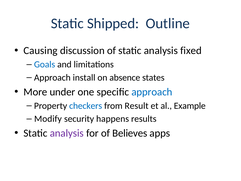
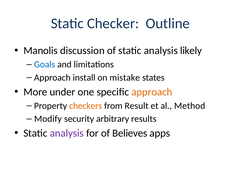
Shipped: Shipped -> Checker
Causing: Causing -> Manolis
fixed: fixed -> likely
absence: absence -> mistake
approach at (152, 92) colour: blue -> orange
checkers colour: blue -> orange
Example: Example -> Method
happens: happens -> arbitrary
